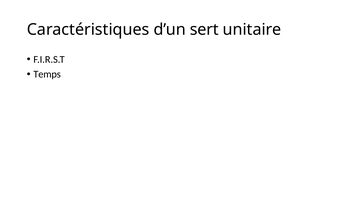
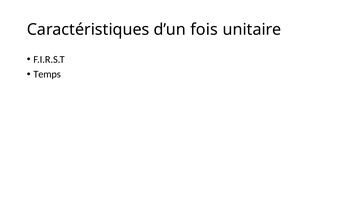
sert: sert -> fois
